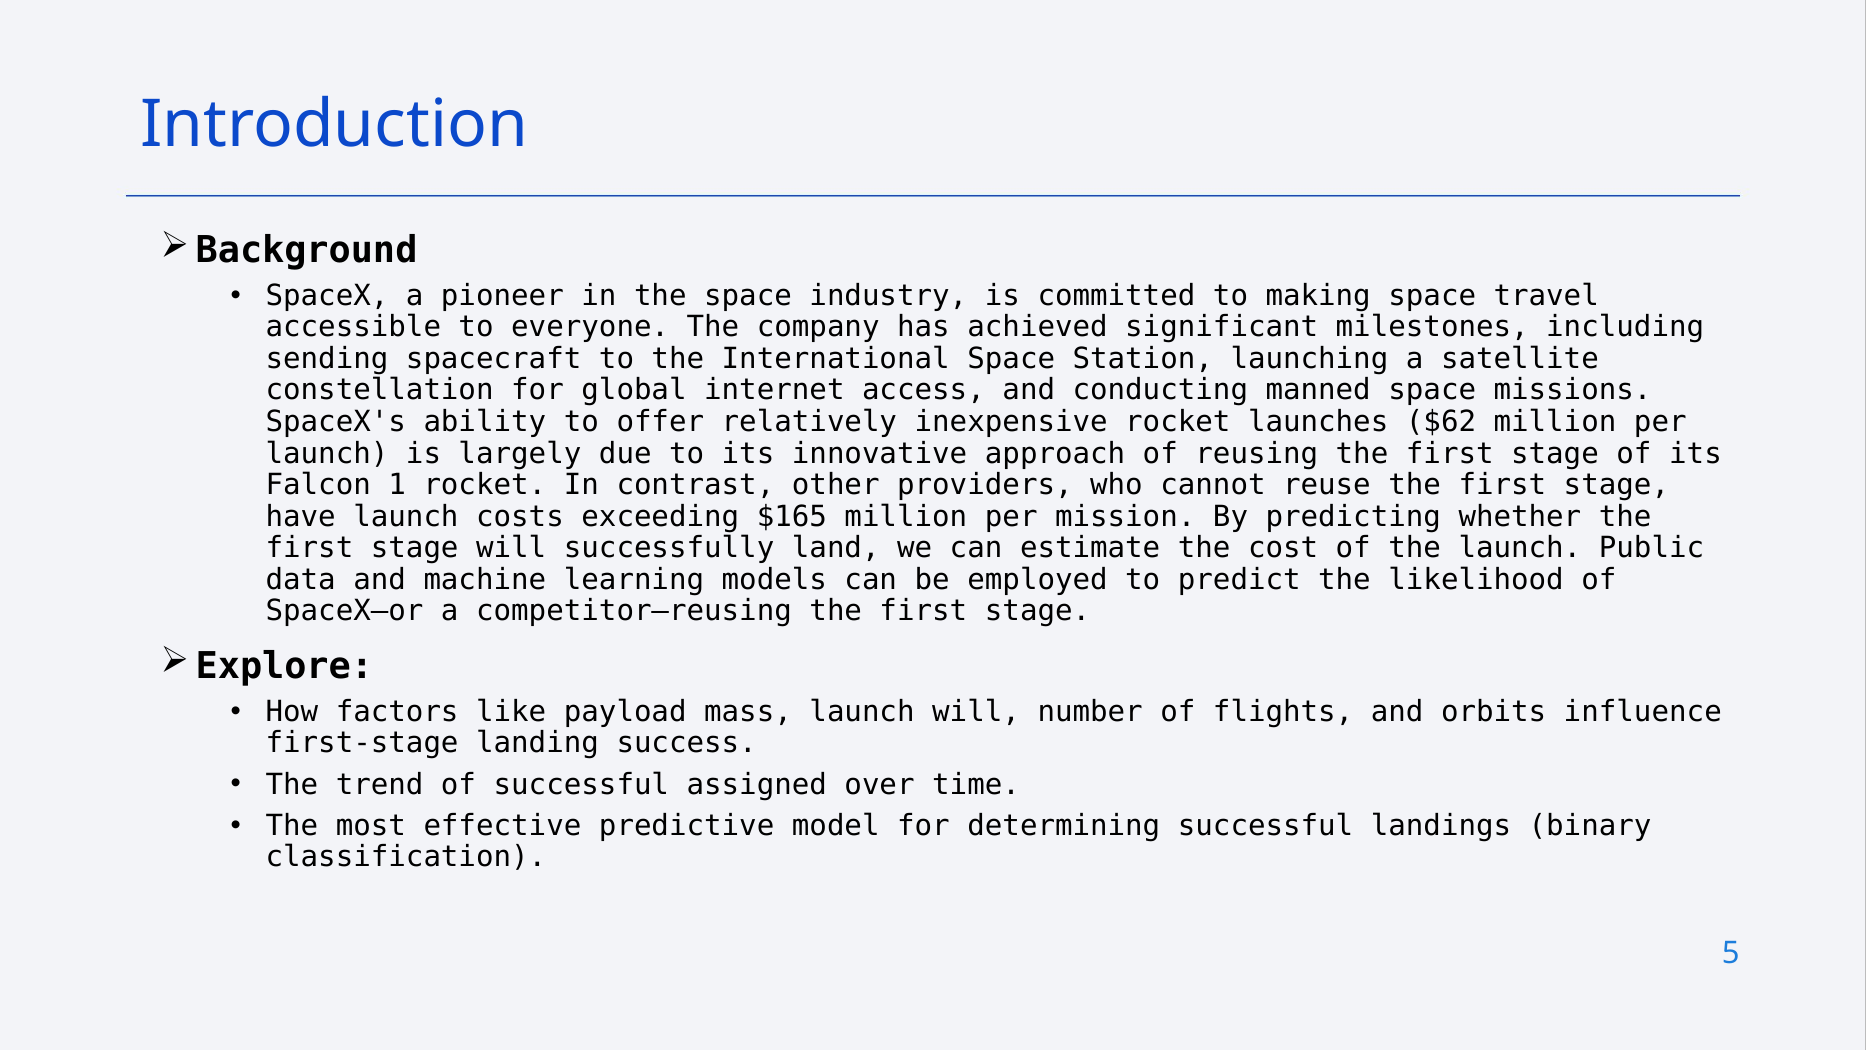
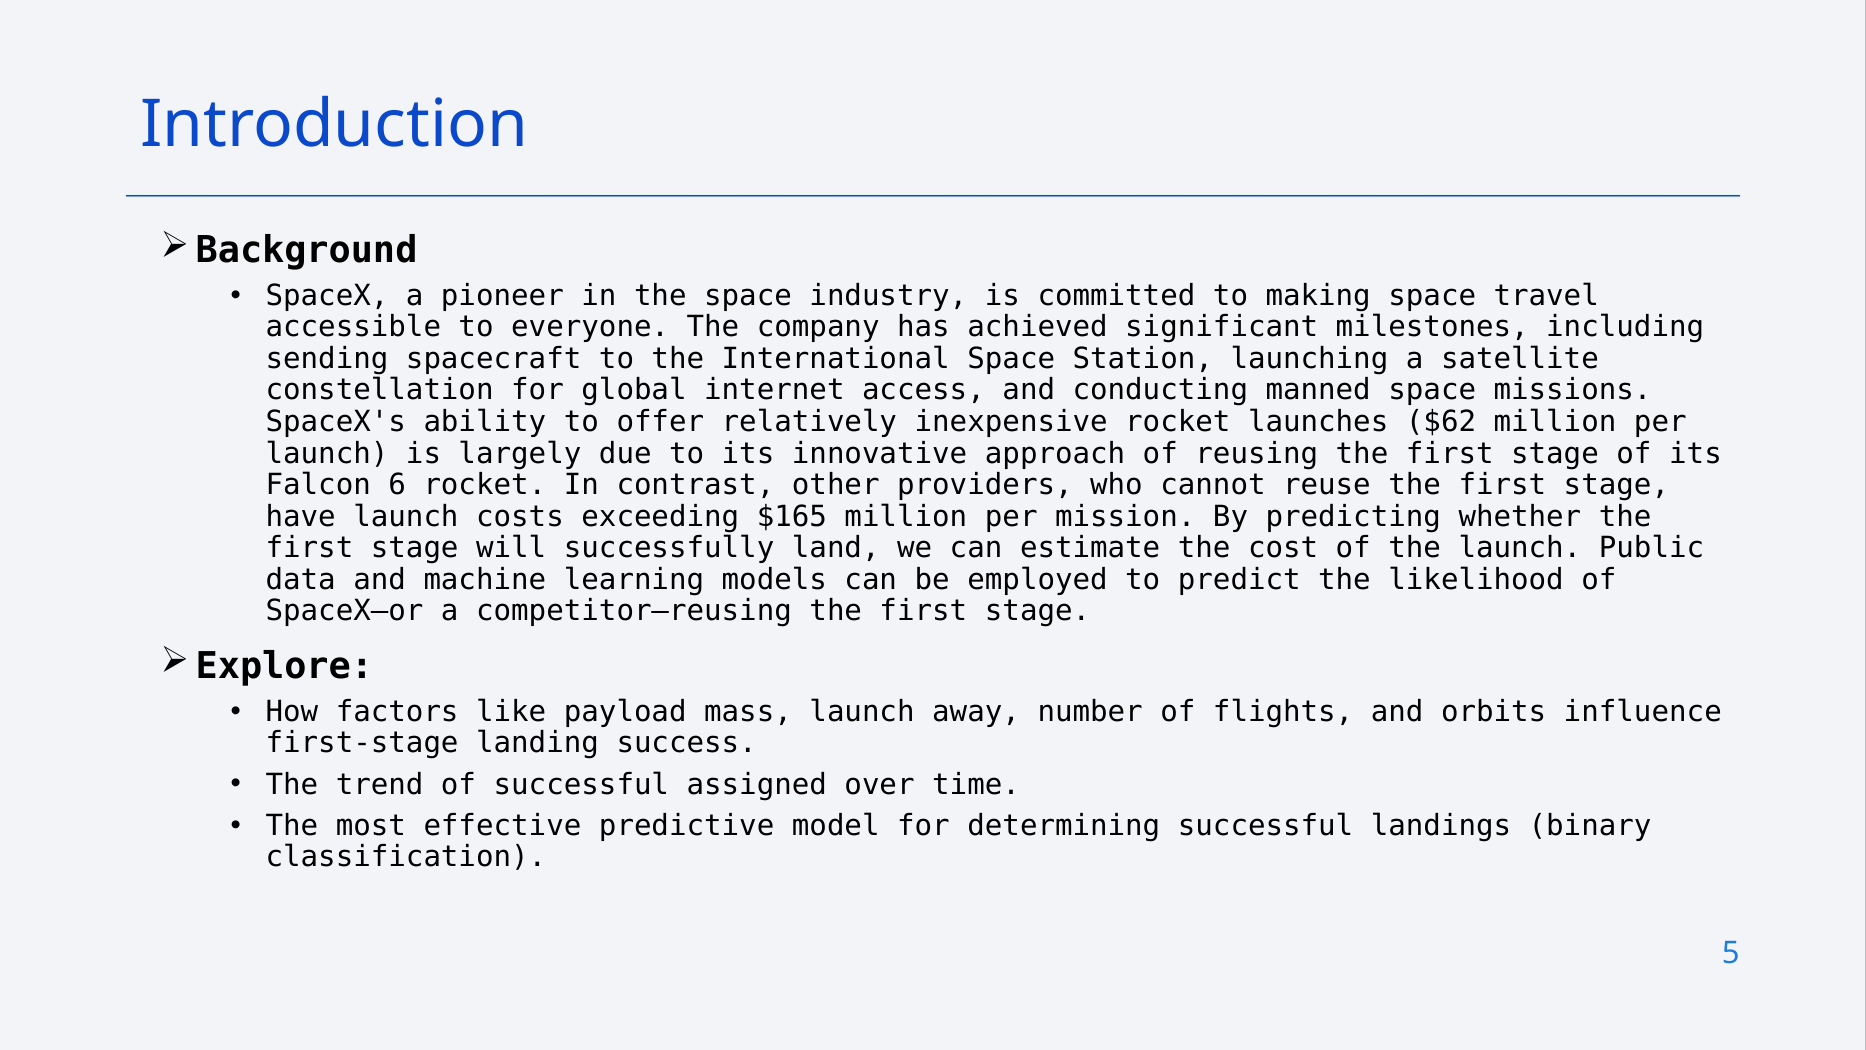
1: 1 -> 6
launch will: will -> away
